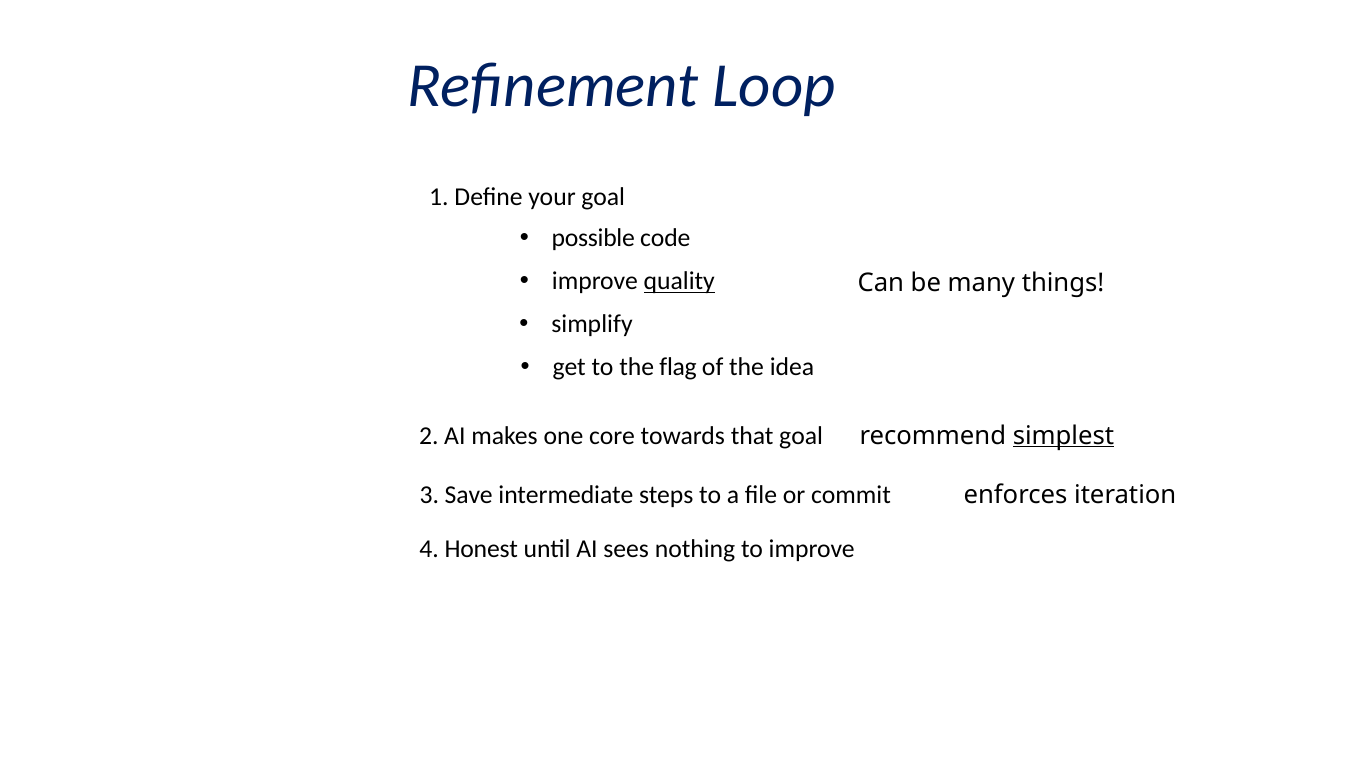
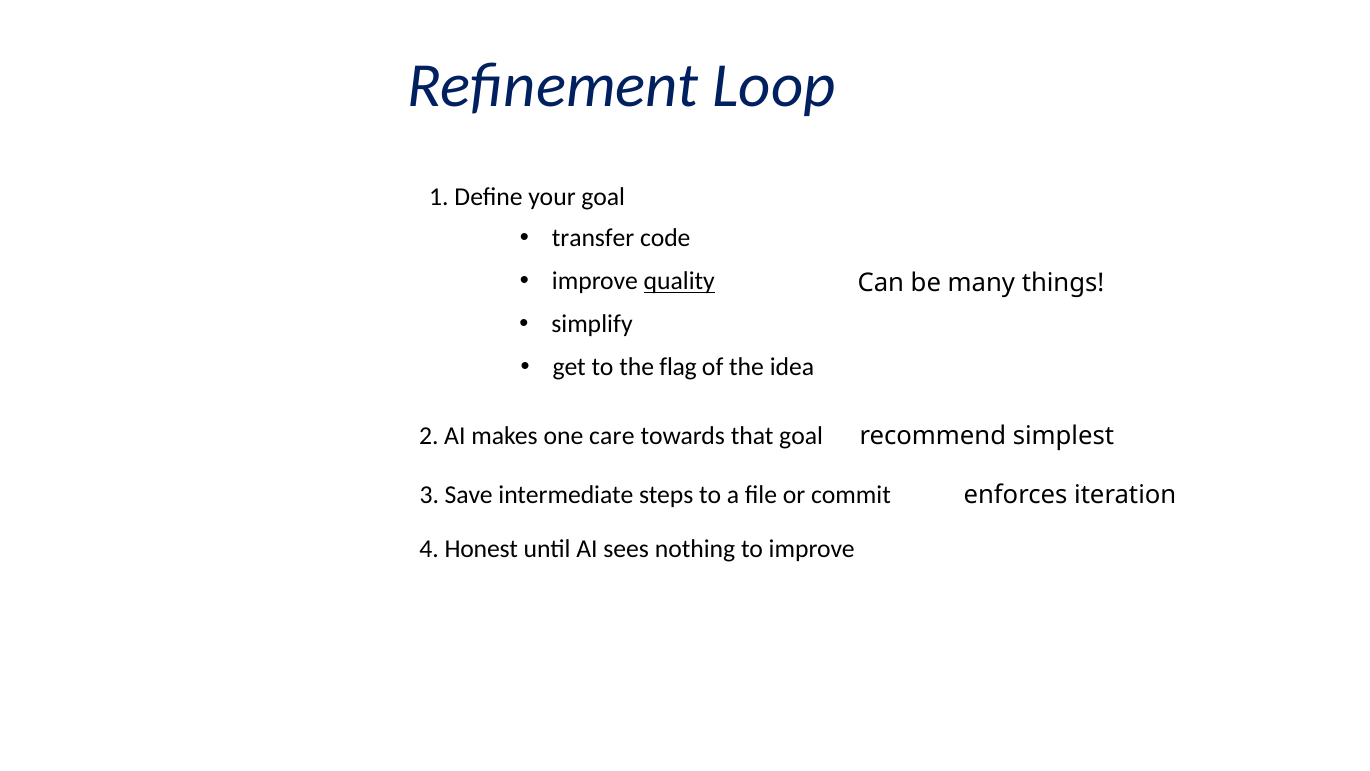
possible: possible -> transfer
core: core -> care
simplest underline: present -> none
